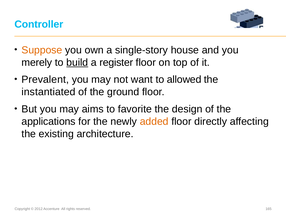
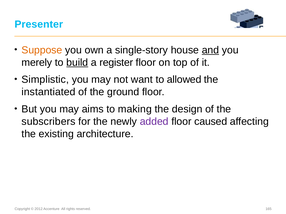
Controller: Controller -> Presenter
and underline: none -> present
Prevalent: Prevalent -> Simplistic
favorite: favorite -> making
applications: applications -> subscribers
added colour: orange -> purple
directly: directly -> caused
